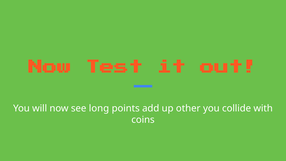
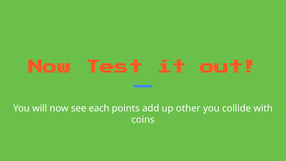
long: long -> each
